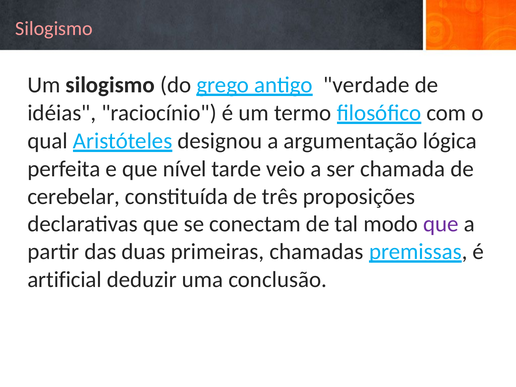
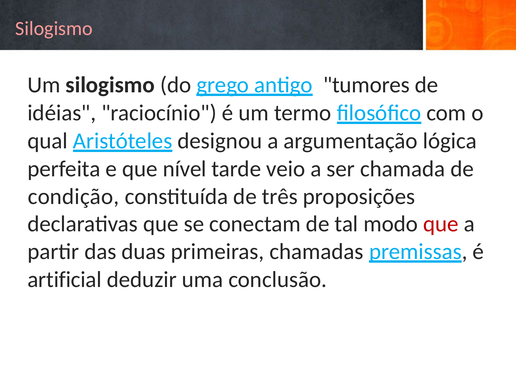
verdade: verdade -> tumores
cerebelar: cerebelar -> condição
que at (441, 224) colour: purple -> red
